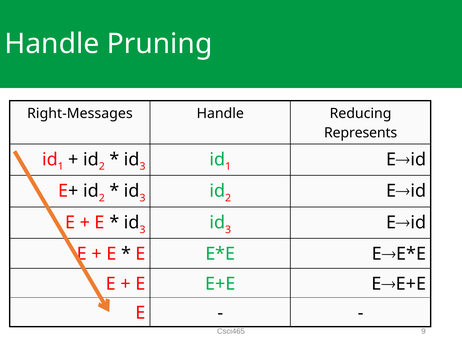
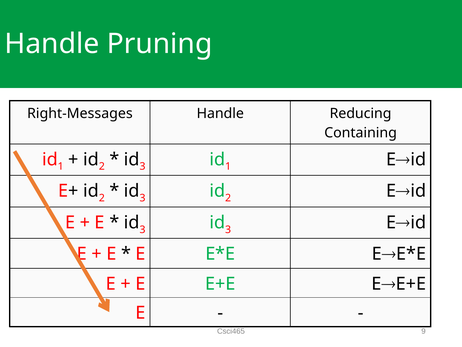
Represents: Represents -> Containing
